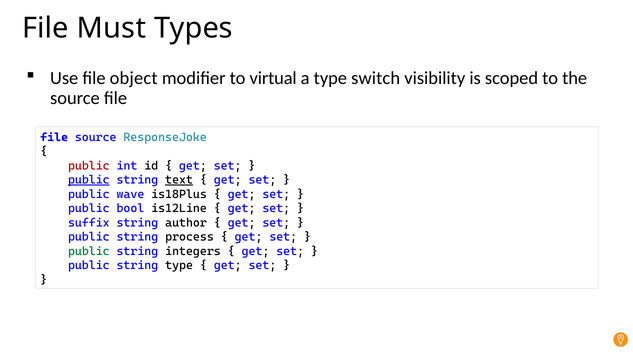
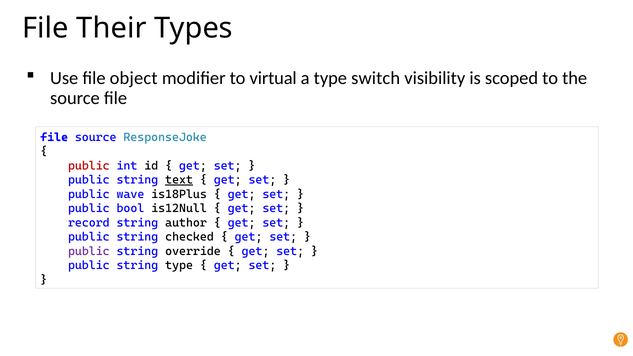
Must: Must -> Their
public at (89, 180) underline: present -> none
is12Line: is12Line -> is12Null
suffix: suffix -> record
process: process -> checked
public at (89, 251) colour: green -> purple
integers: integers -> override
